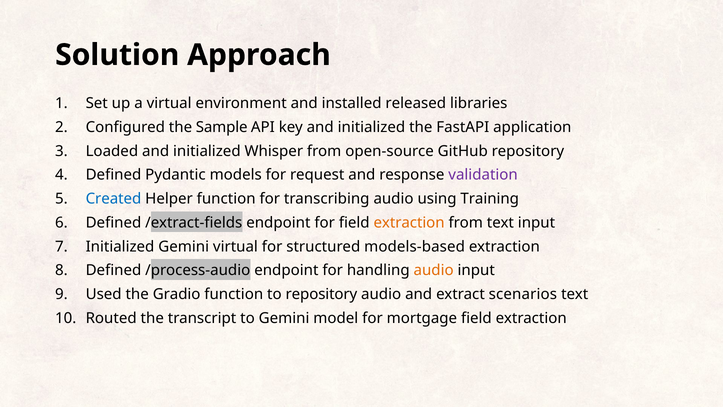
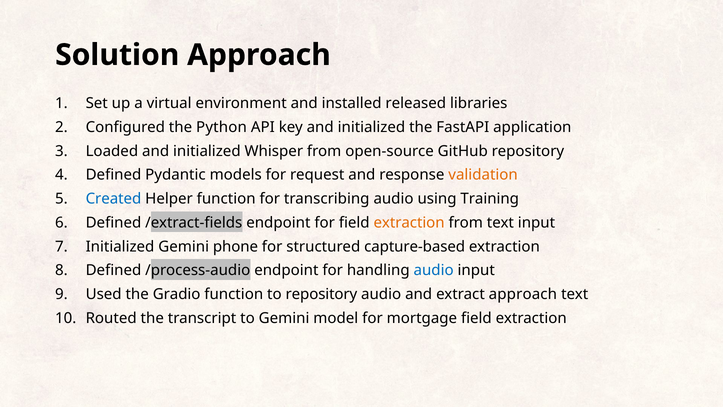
Sample: Sample -> Python
validation colour: purple -> orange
Gemini virtual: virtual -> phone
models-based: models-based -> capture-based
audio at (434, 270) colour: orange -> blue
extract scenarios: scenarios -> approach
